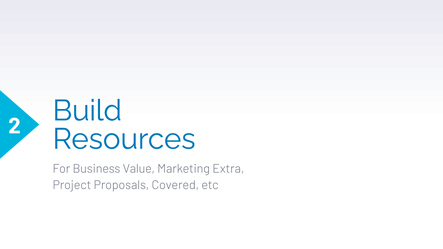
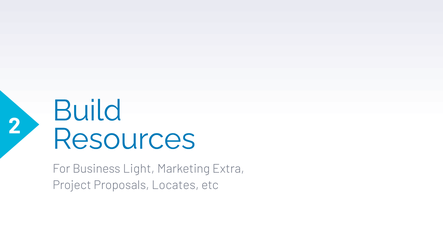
Value: Value -> Light
Covered: Covered -> Locates
